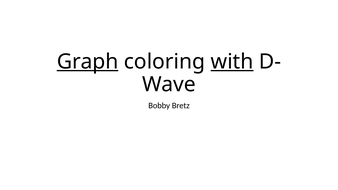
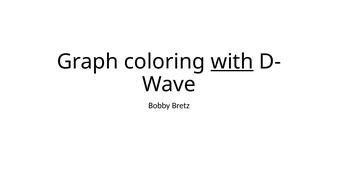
Graph underline: present -> none
